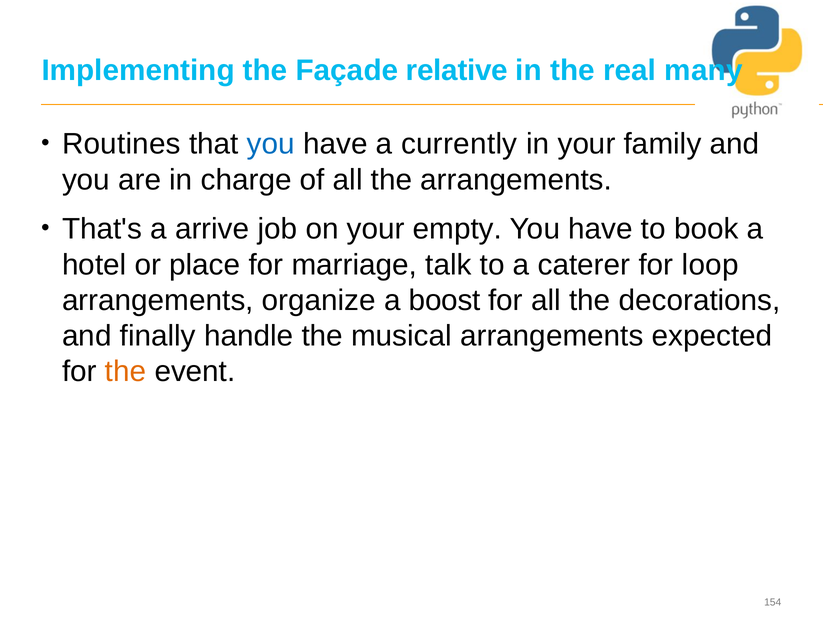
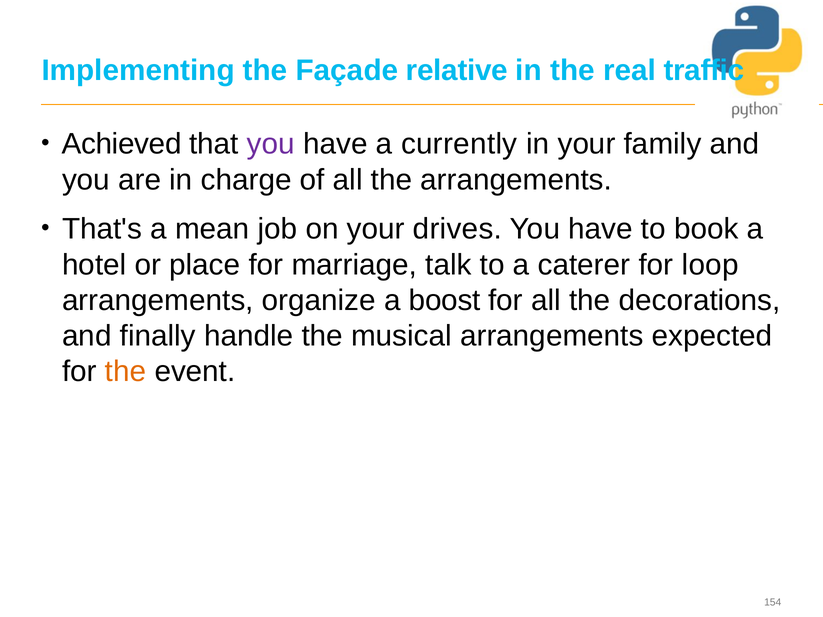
many: many -> traffic
Routines: Routines -> Achieved
you at (271, 144) colour: blue -> purple
arrive: arrive -> mean
empty: empty -> drives
